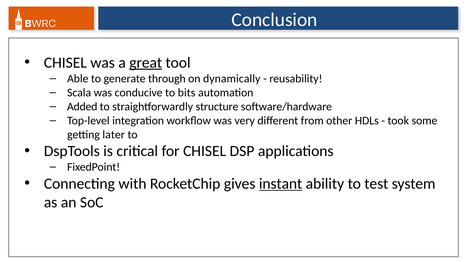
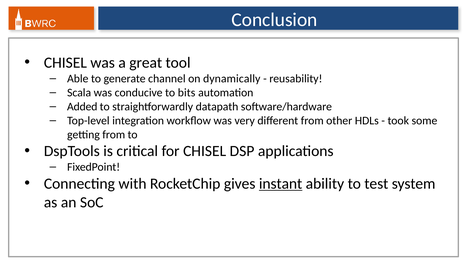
great underline: present -> none
through: through -> channel
structure: structure -> datapath
getting later: later -> from
